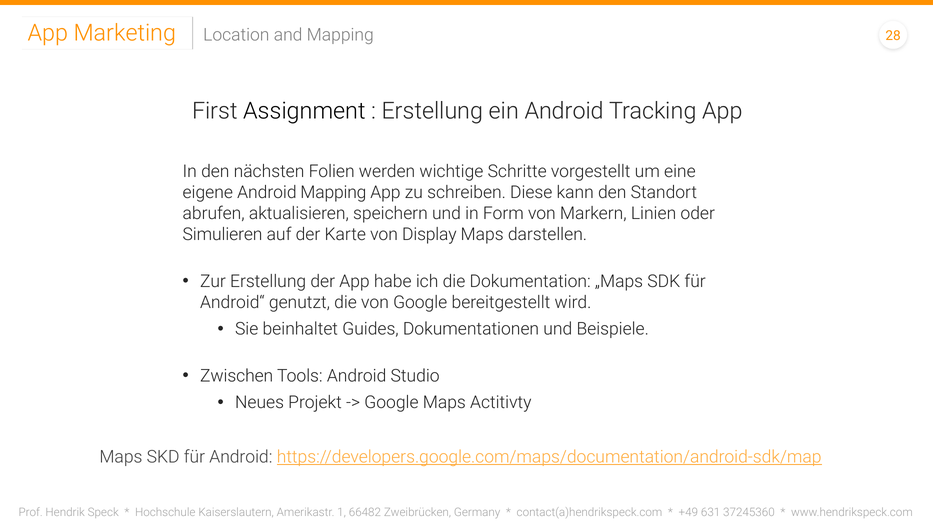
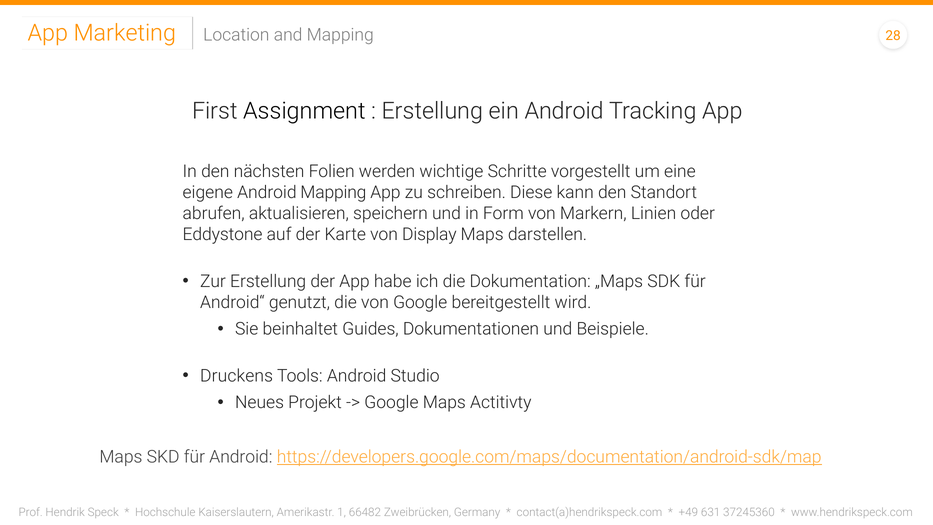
Simulieren: Simulieren -> Eddystone
Zwischen: Zwischen -> Druckens
